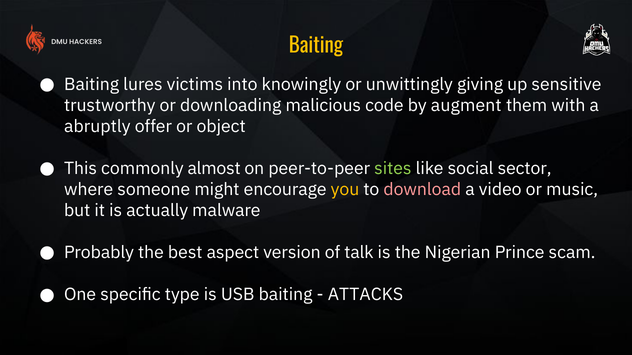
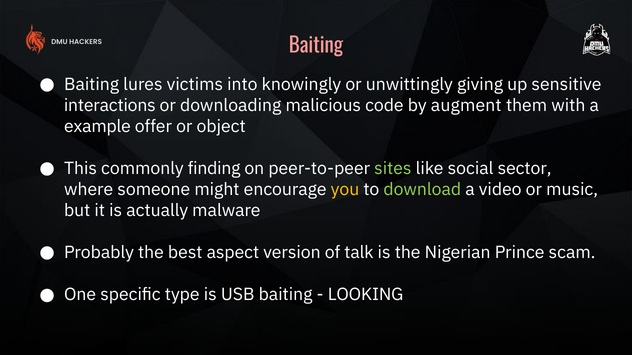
Baiting at (316, 46) colour: yellow -> pink
trustworthy: trustworthy -> interactions
abruptly: abruptly -> example
almost: almost -> finding
download colour: pink -> light green
ATTACKS: ATTACKS -> LOOKING
